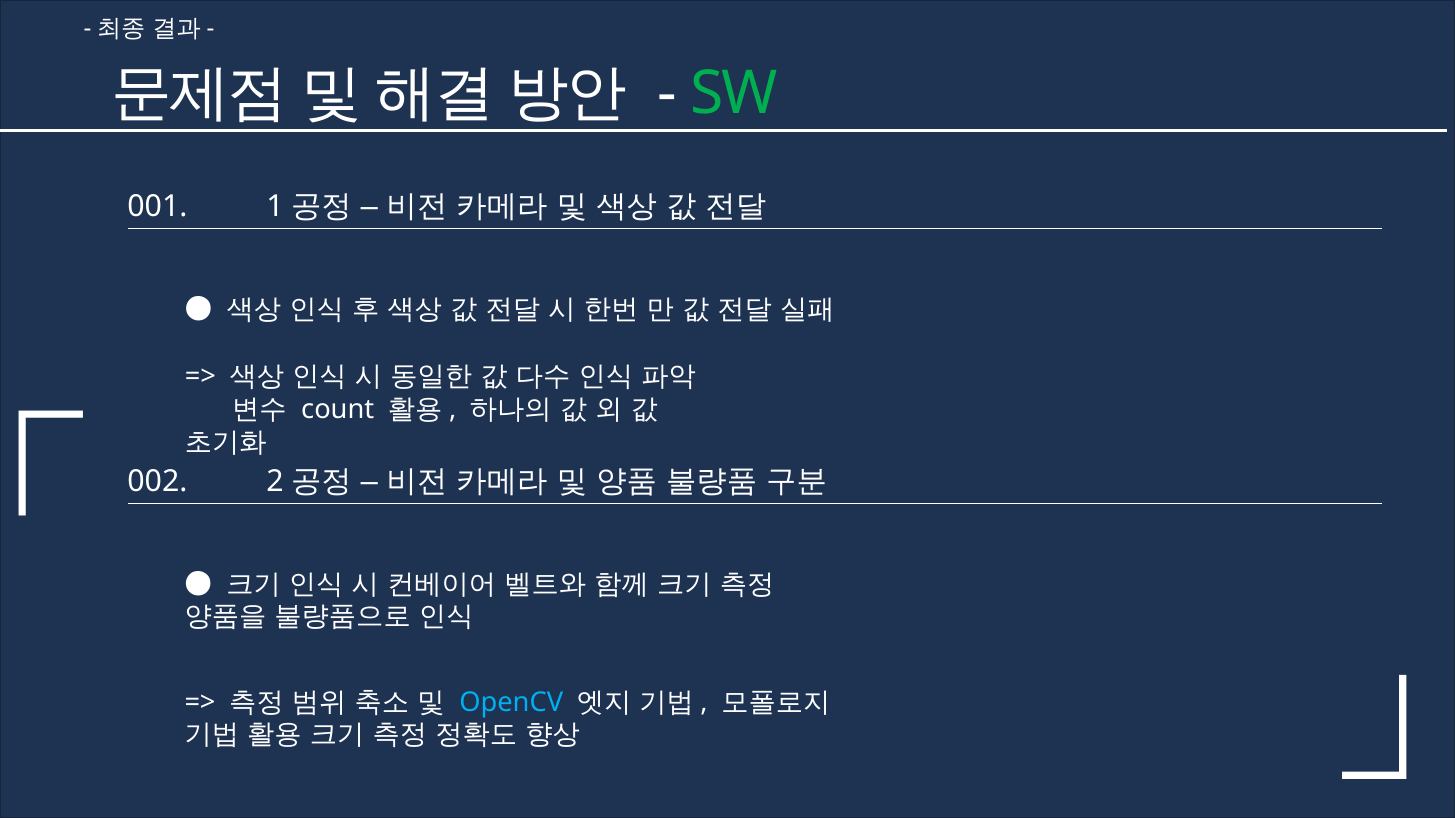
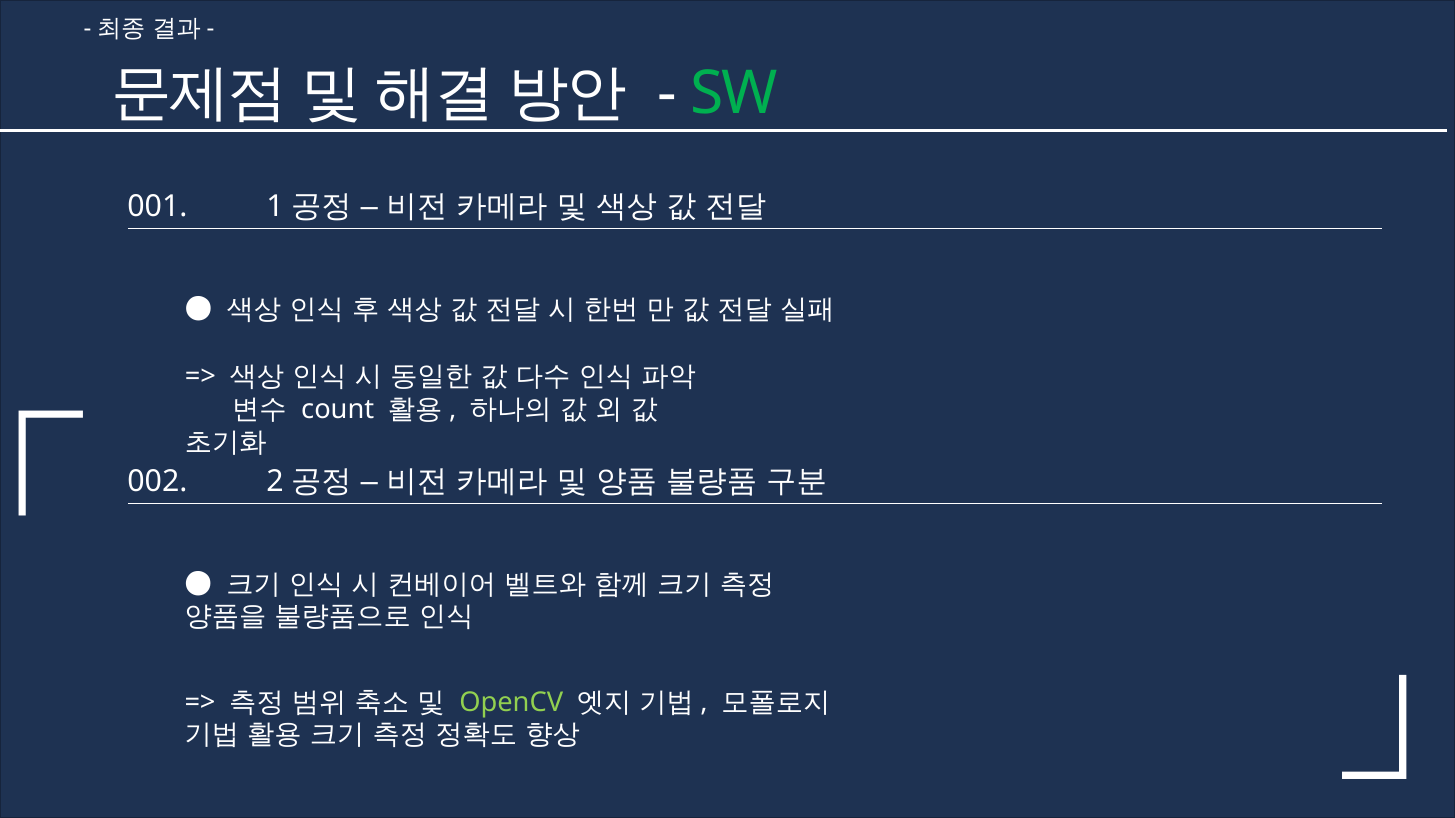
OpenCV colour: light blue -> light green
